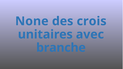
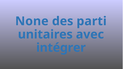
crois: crois -> parti
branche: branche -> intégrer
